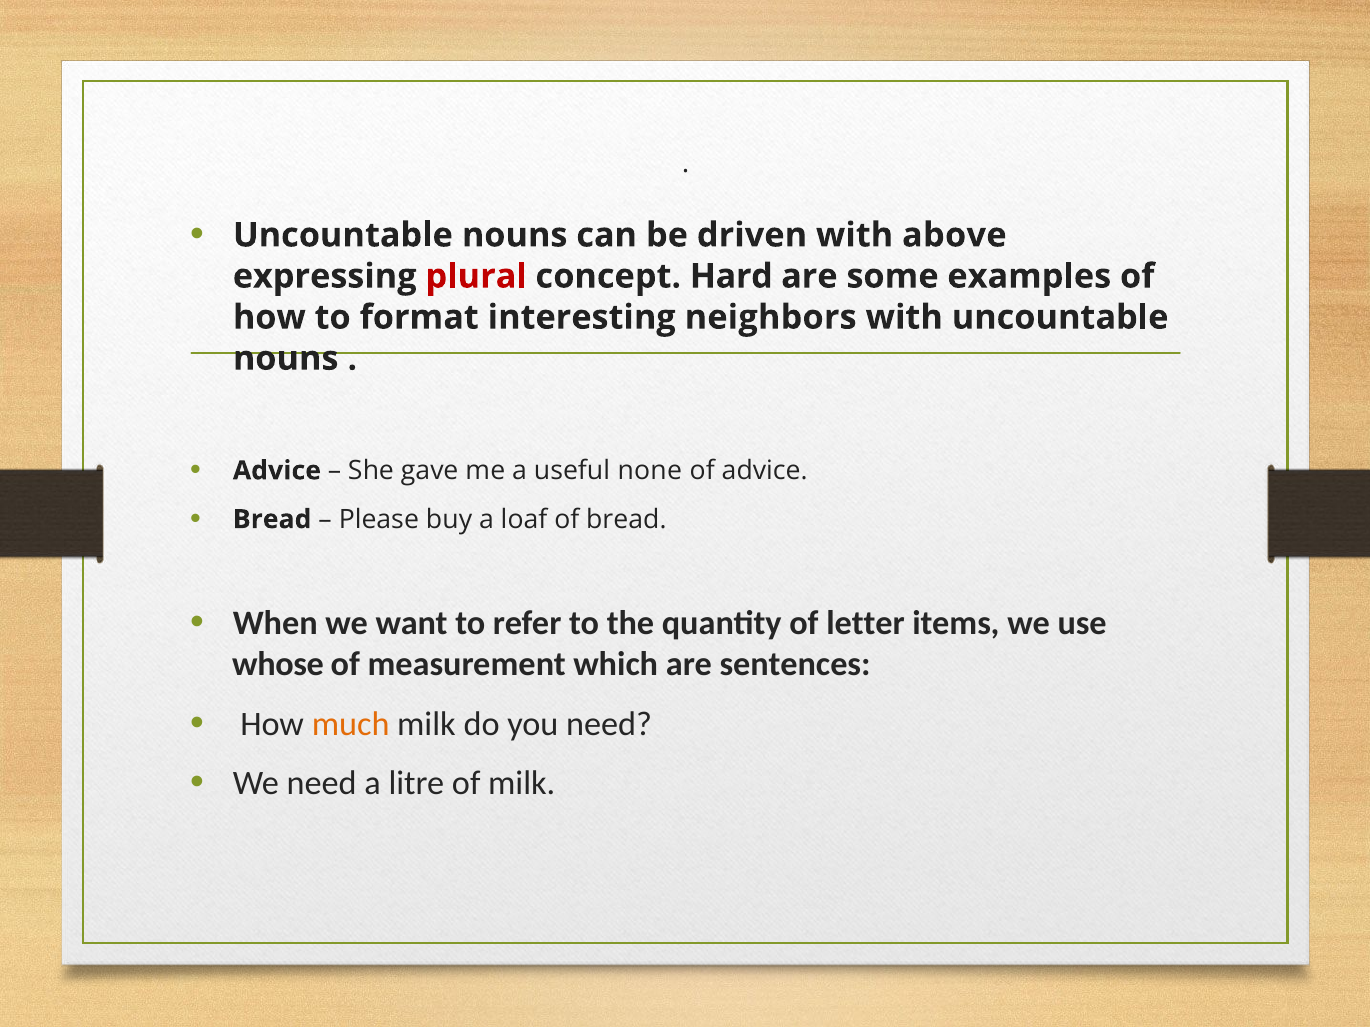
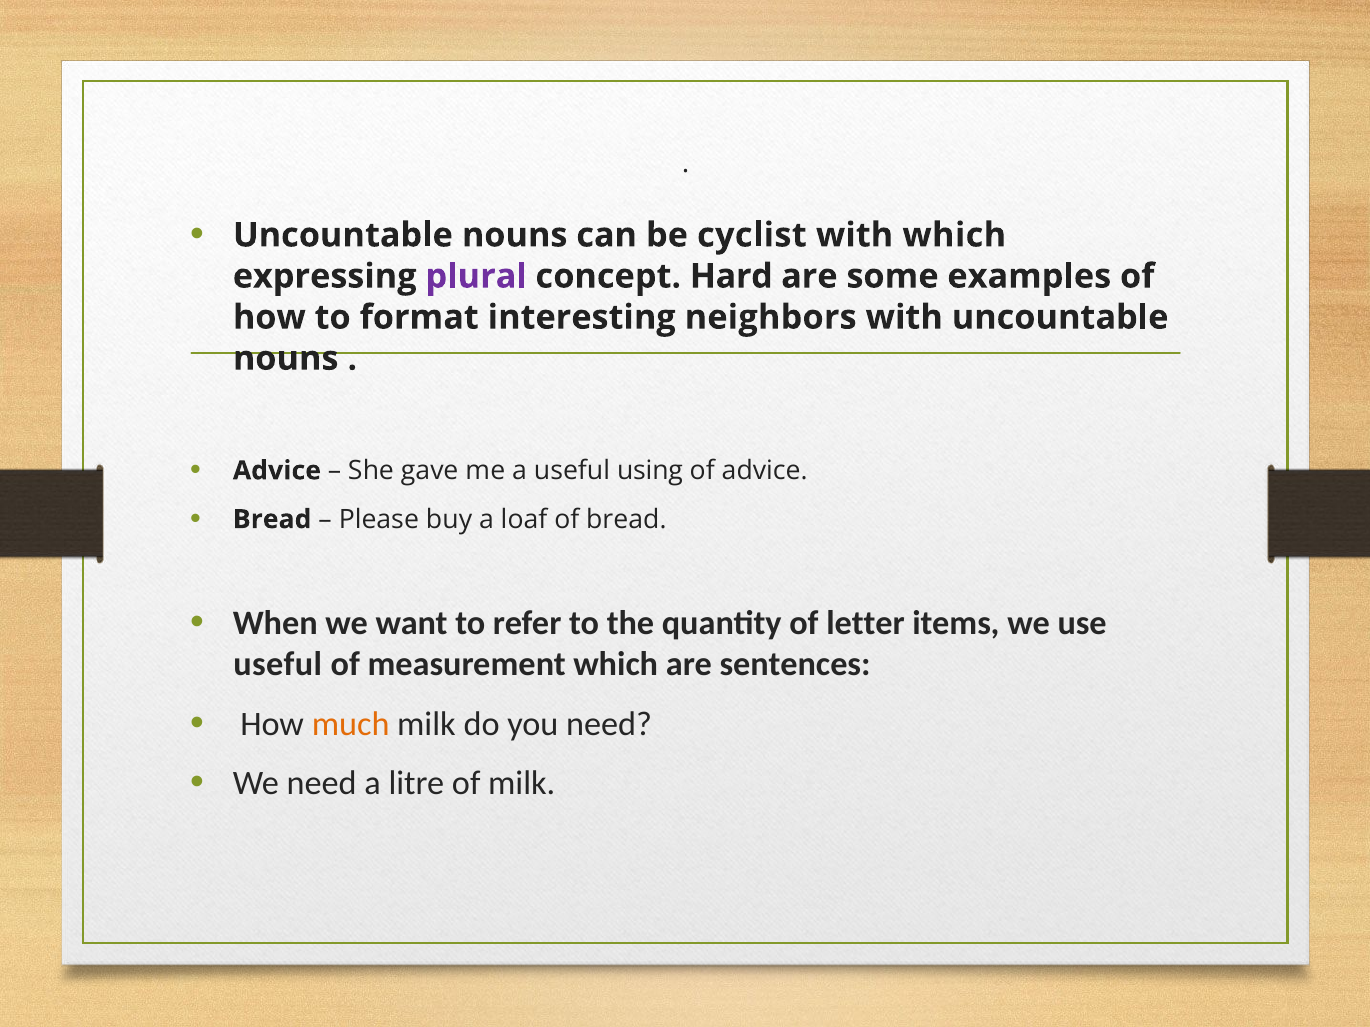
driven: driven -> cyclist
with above: above -> which
plural colour: red -> purple
none: none -> using
whose at (278, 665): whose -> useful
